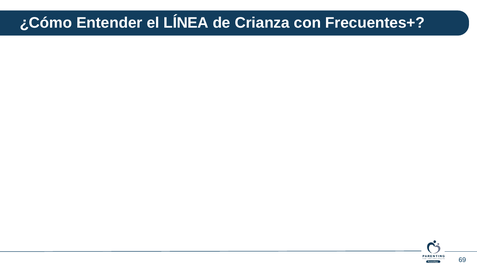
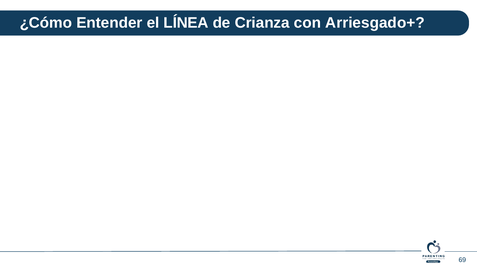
Frecuentes+: Frecuentes+ -> Arriesgado+
